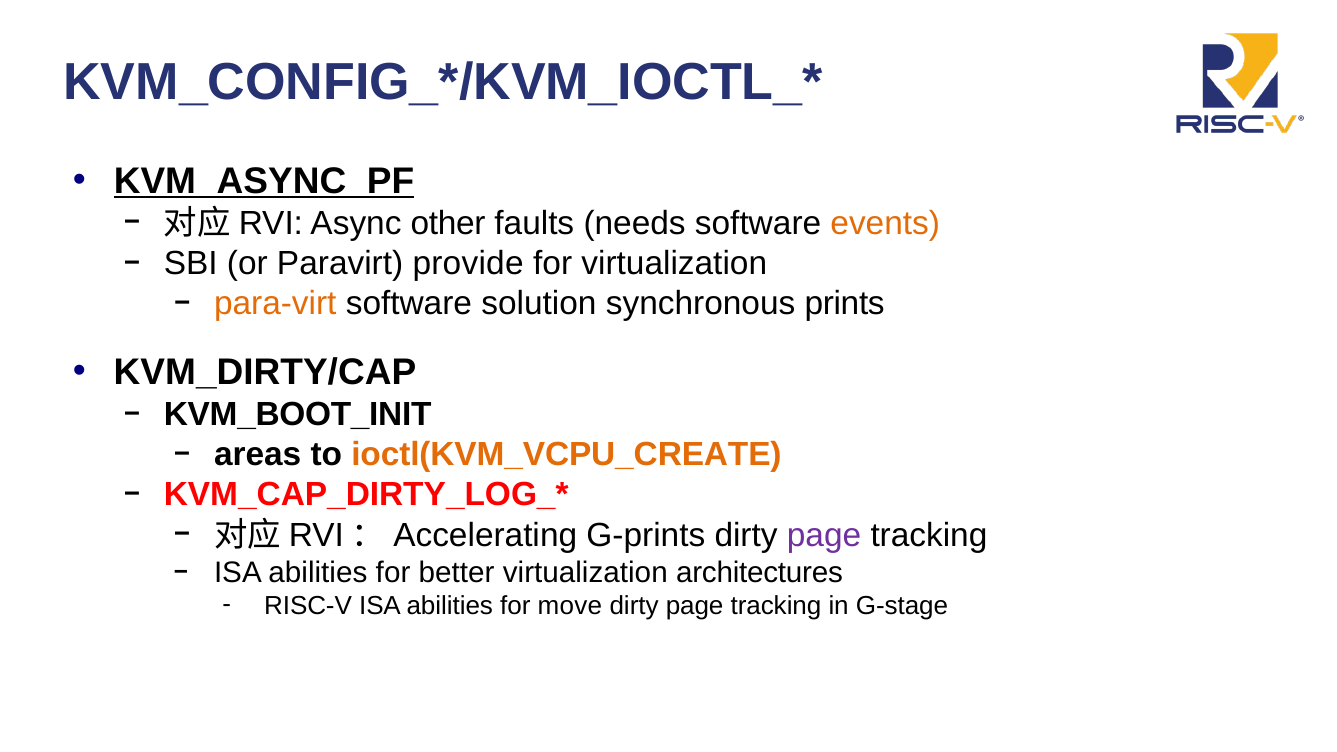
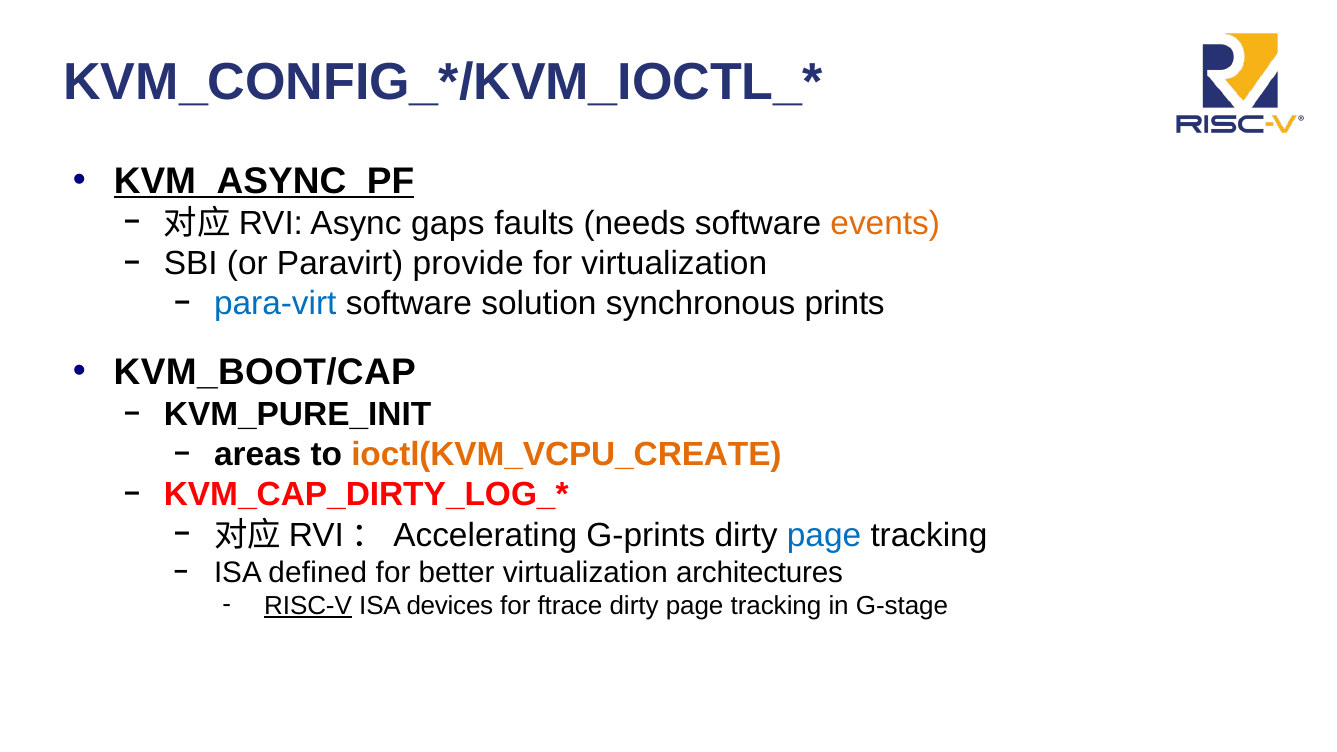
other: other -> gaps
para-virt colour: orange -> blue
KVM_DIRTY/CAP: KVM_DIRTY/CAP -> KVM_BOOT/CAP
KVM_BOOT_INIT: KVM_BOOT_INIT -> KVM_PURE_INIT
page at (824, 535) colour: purple -> blue
abilities at (318, 573): abilities -> defined
RISC-V underline: none -> present
abilities at (450, 606): abilities -> devices
move: move -> ftrace
